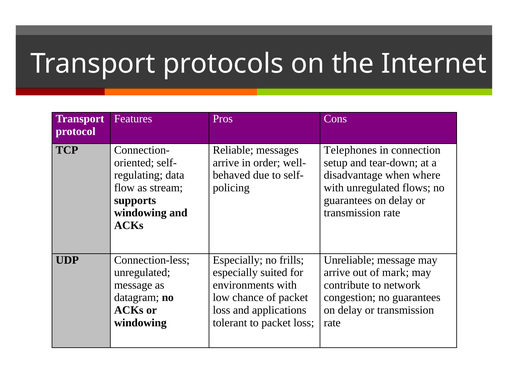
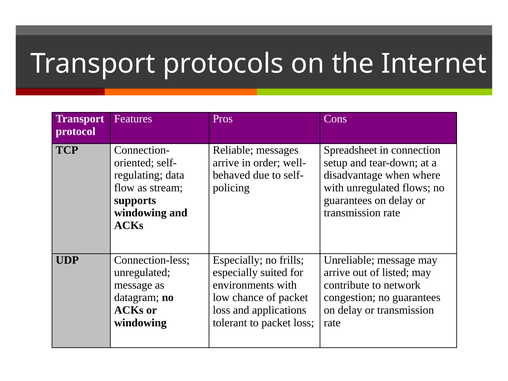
Telephones: Telephones -> Spreadsheet
mark: mark -> listed
